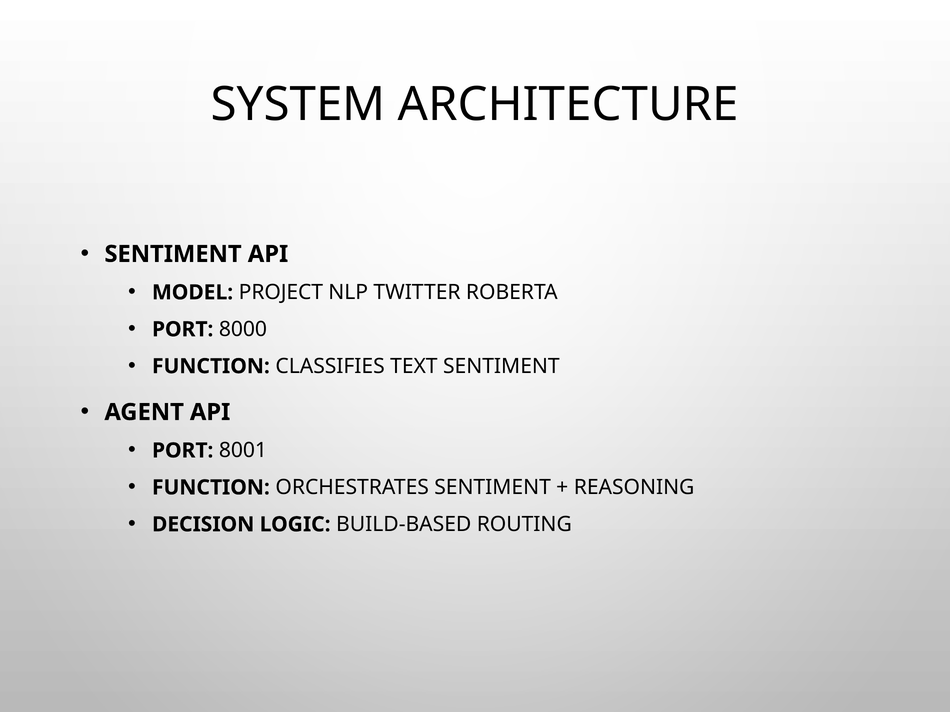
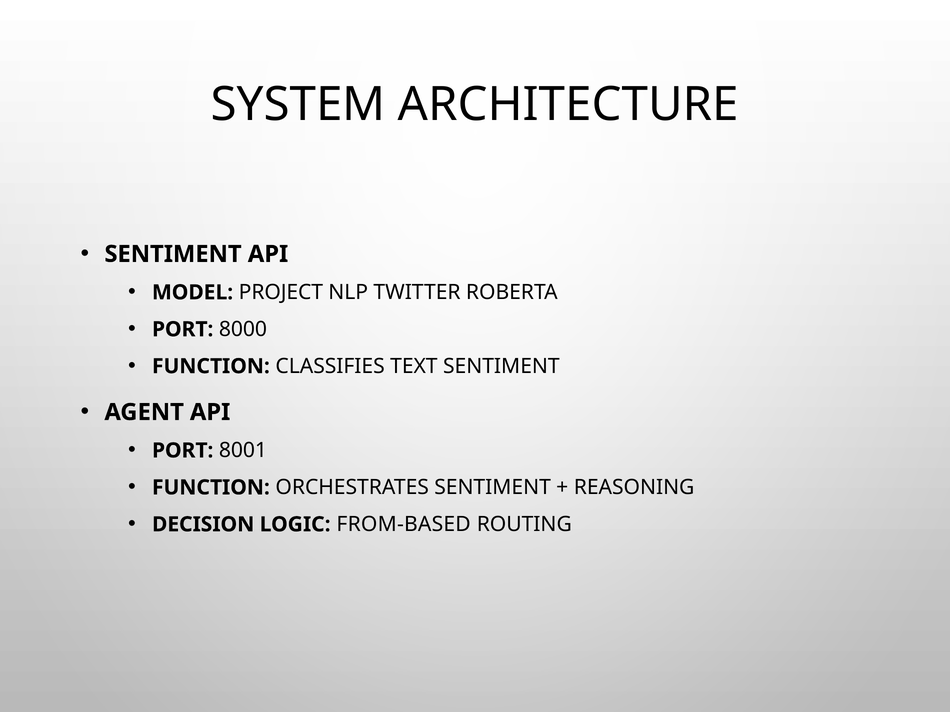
BUILD-BASED: BUILD-BASED -> FROM-BASED
